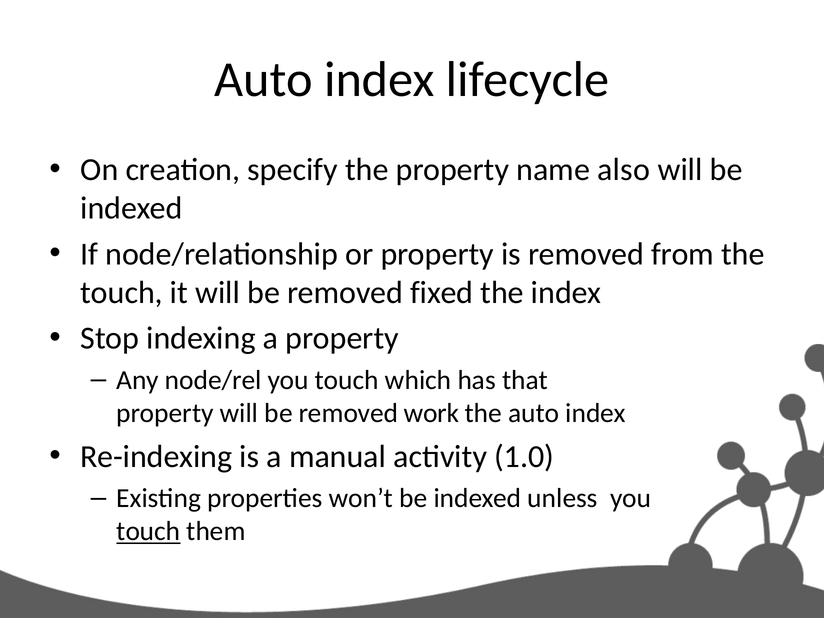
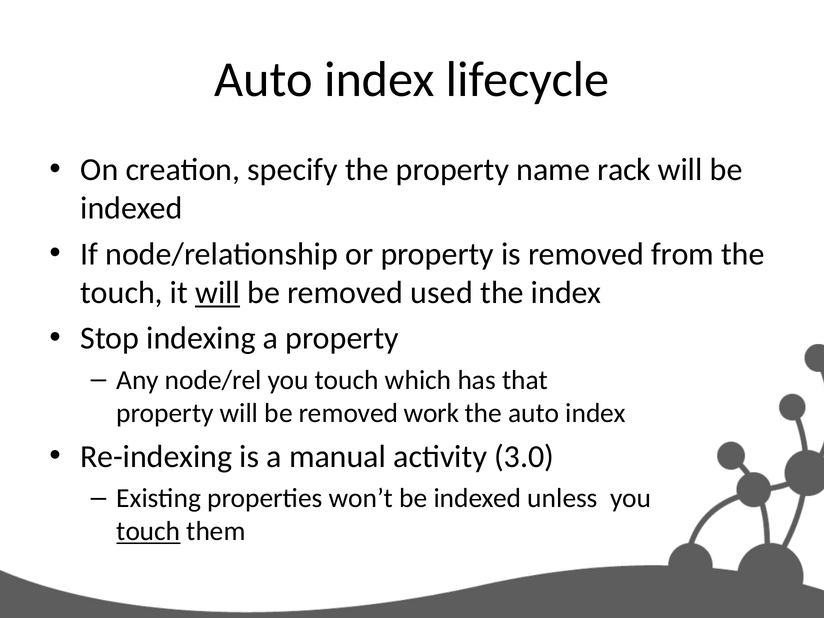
also: also -> rack
will at (218, 293) underline: none -> present
fixed: fixed -> used
1.0: 1.0 -> 3.0
